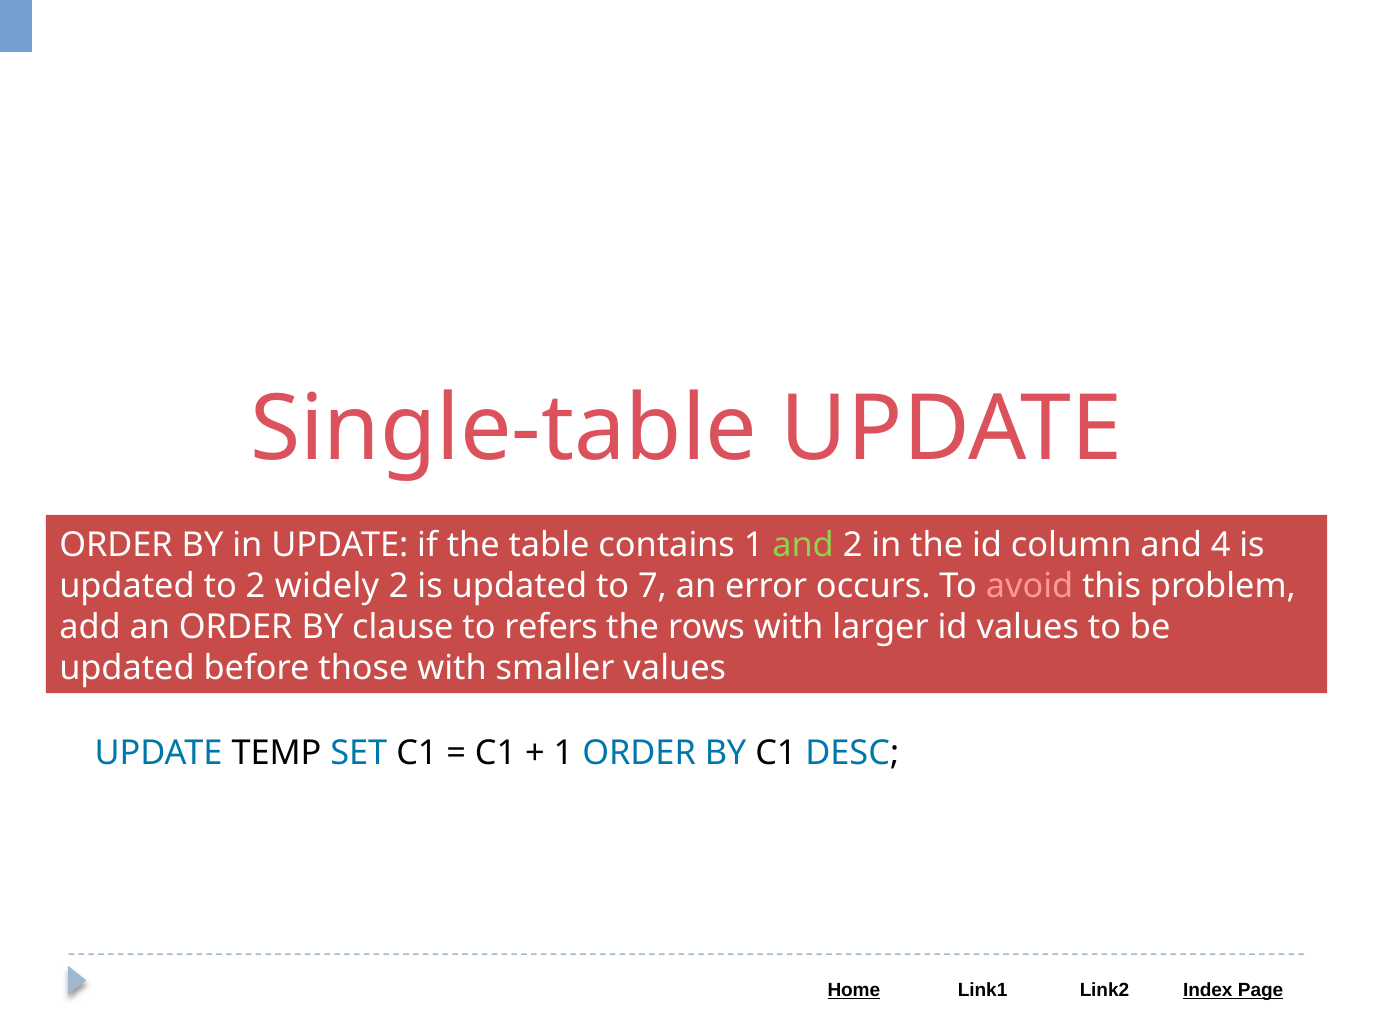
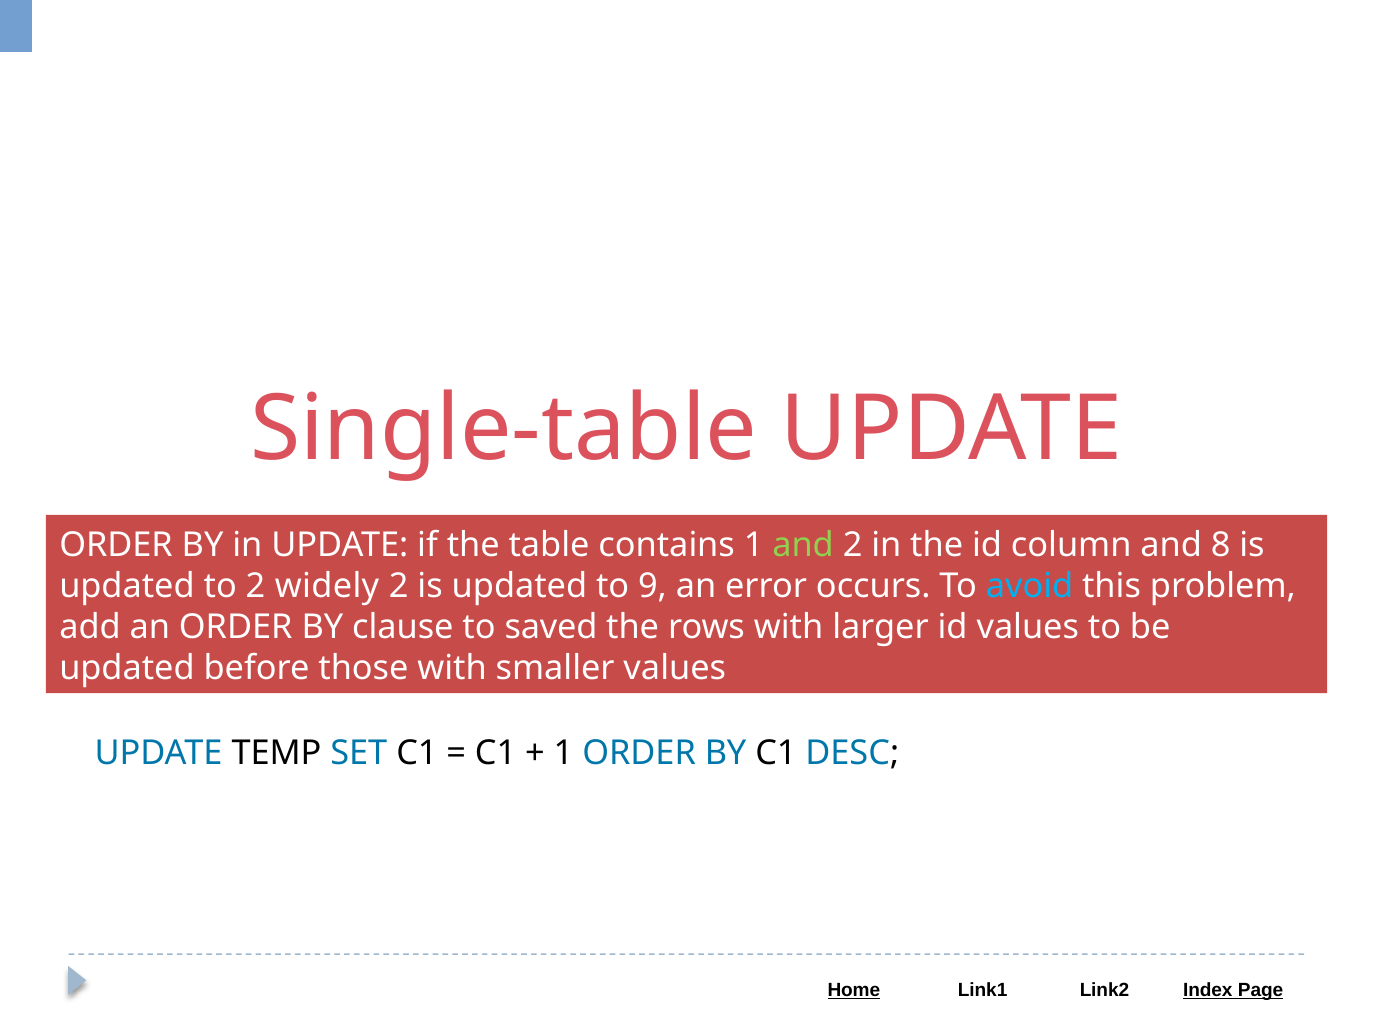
4: 4 -> 8
7: 7 -> 9
avoid colour: pink -> light blue
refers: refers -> saved
